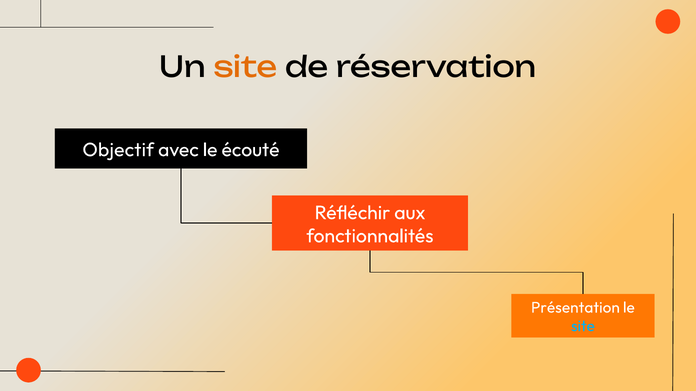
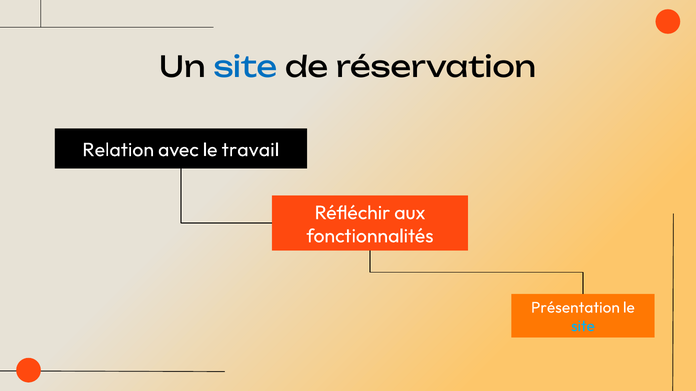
site at (246, 68) colour: orange -> blue
Objectif: Objectif -> Relation
écouté: écouté -> travail
